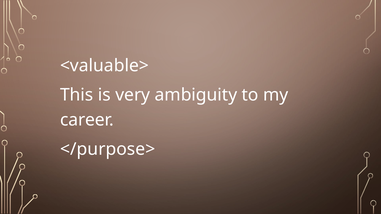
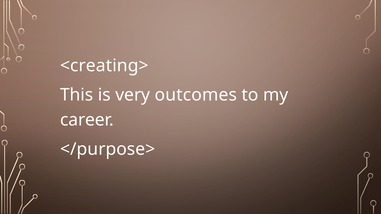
<valuable>: <valuable> -> <creating>
ambiguity: ambiguity -> outcomes
